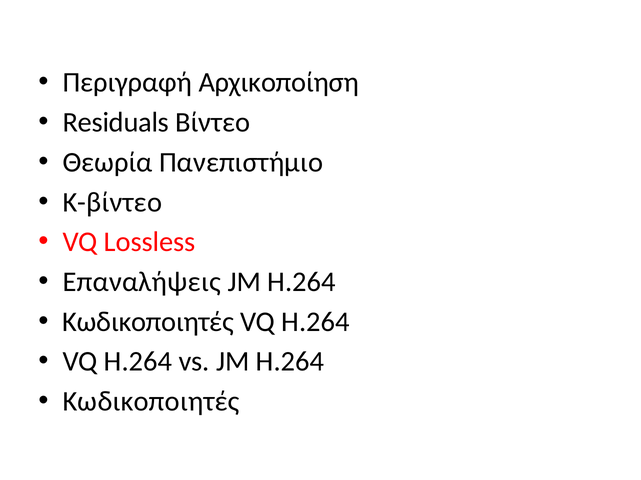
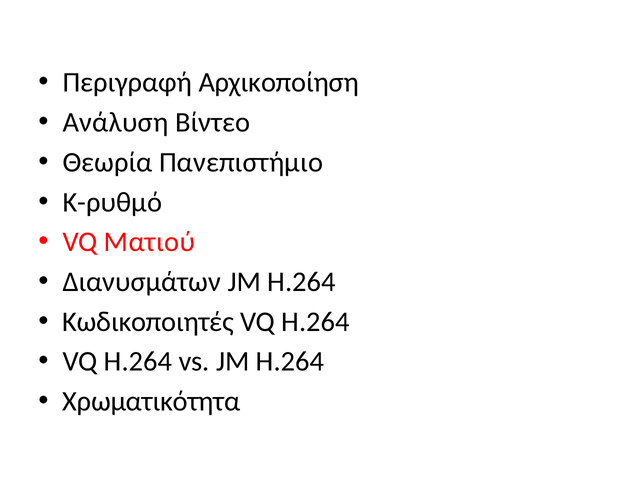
Residuals: Residuals -> Ανάλυση
K-βίντεο: K-βίντεο -> K-ρυθμό
Lossless: Lossless -> Ματιού
Επαναλήψεις: Επαναλήψεις -> Διανυσμάτων
Κωδικοποιητές at (151, 402): Κωδικοποιητές -> Χρωματικότητα
